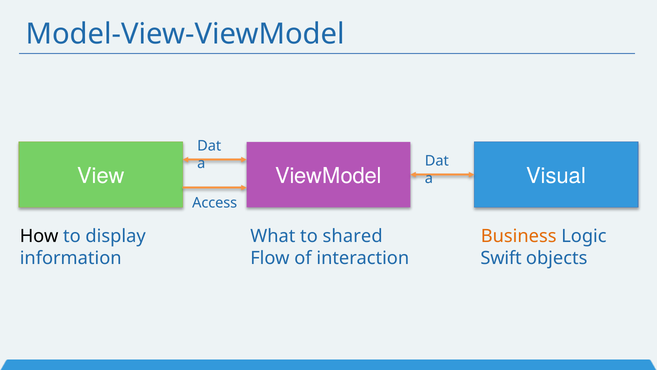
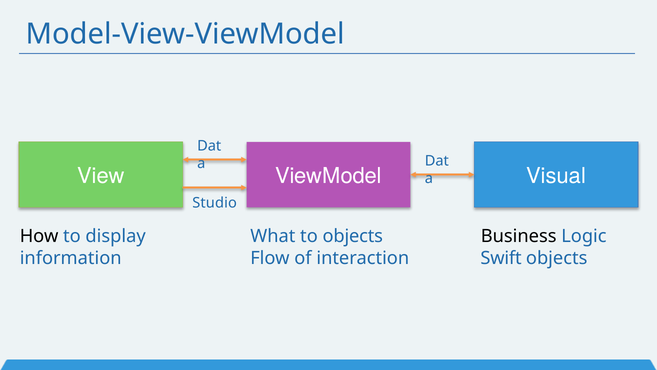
Access: Access -> Studio
to shared: shared -> objects
Business colour: orange -> black
